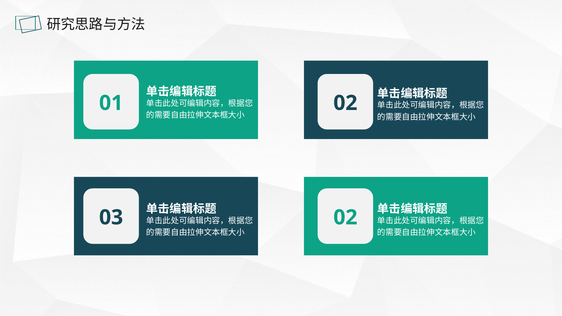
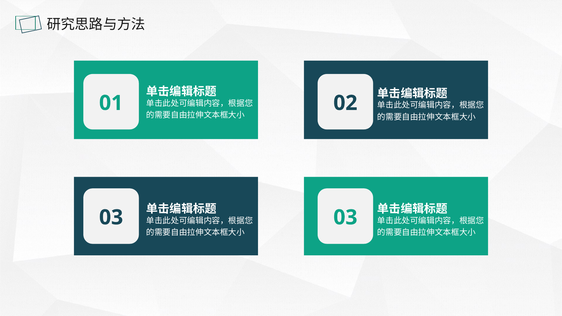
02 at (345, 218): 02 -> 03
